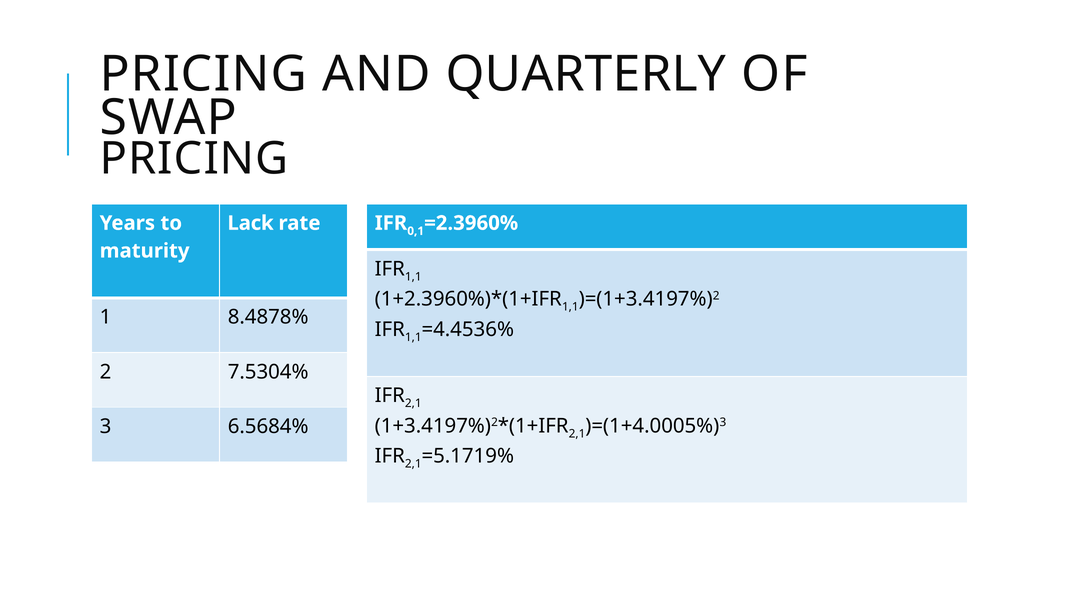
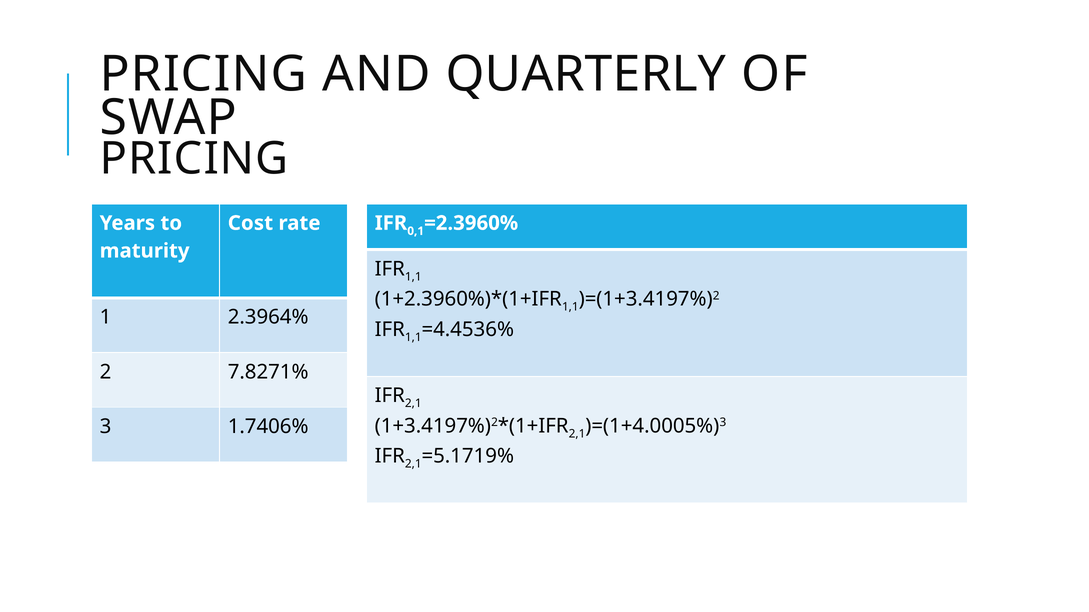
Lack: Lack -> Cost
8.4878%: 8.4878% -> 2.3964%
7.5304%: 7.5304% -> 7.8271%
6.5684%: 6.5684% -> 1.7406%
